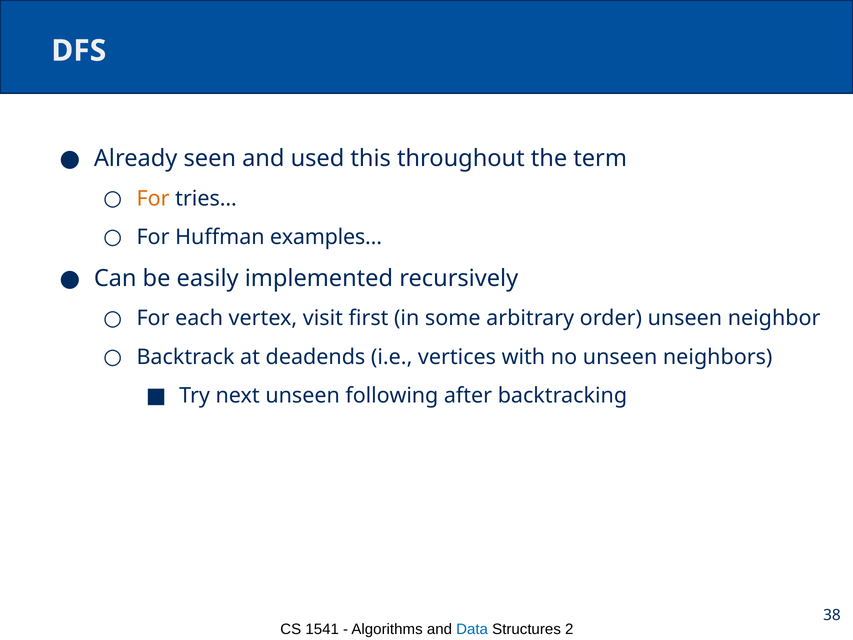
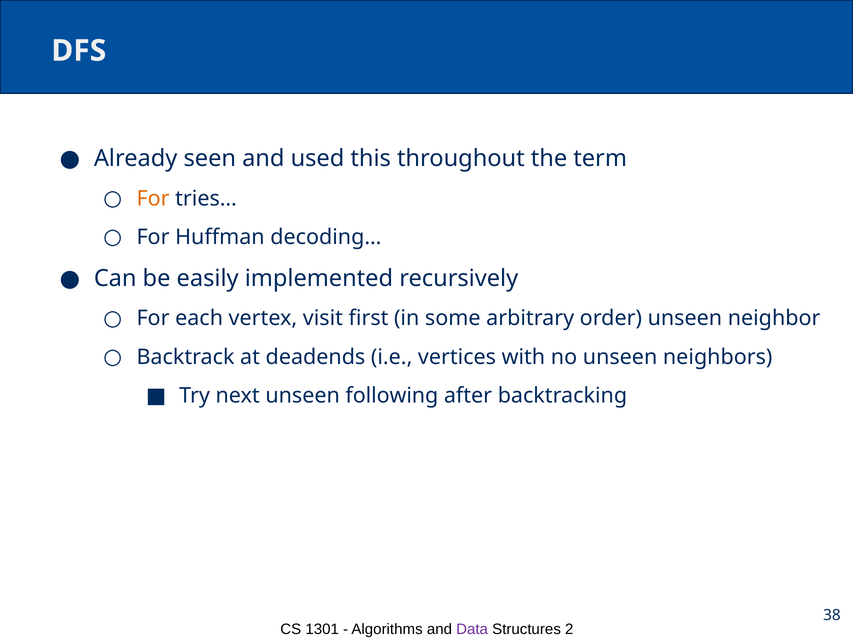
examples…: examples… -> decoding…
1541: 1541 -> 1301
Data colour: blue -> purple
